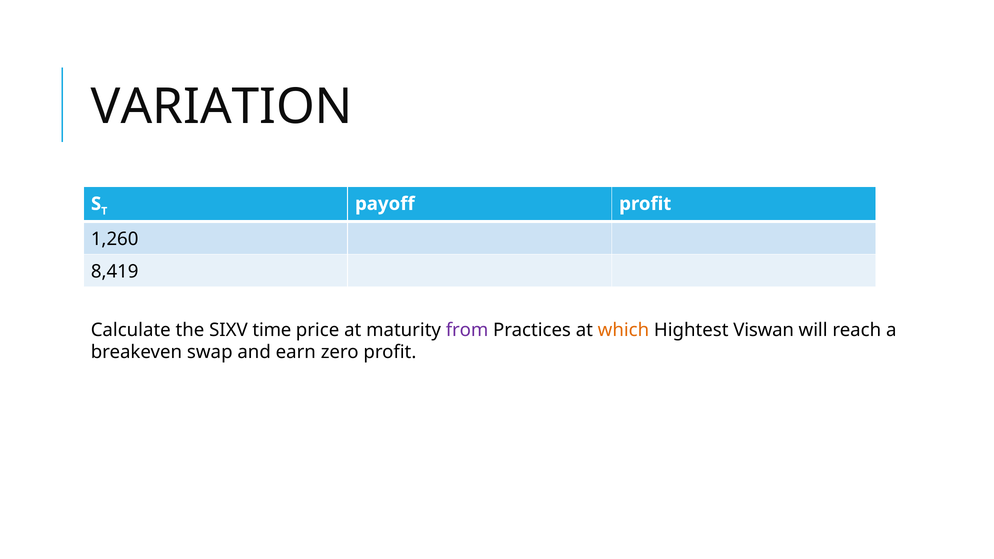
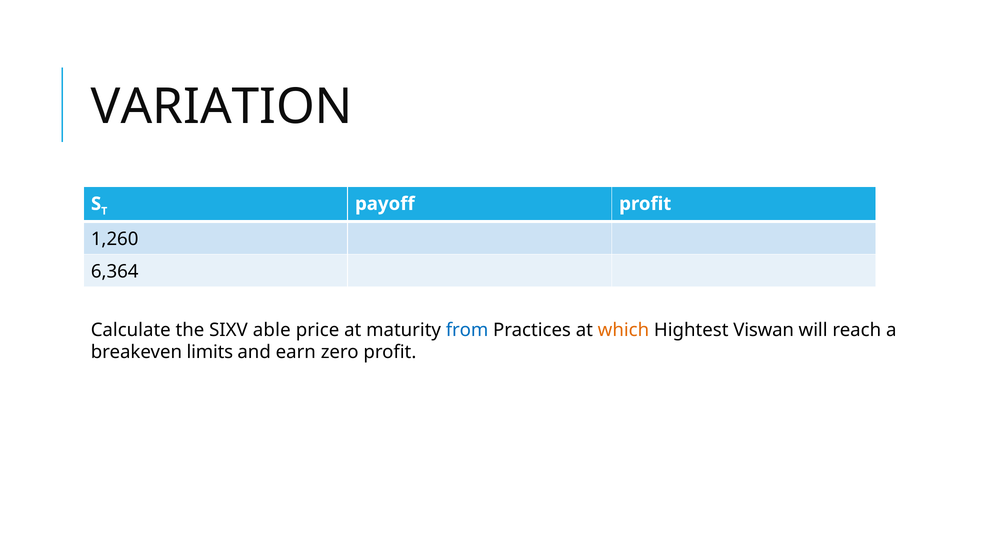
8,419: 8,419 -> 6,364
time: time -> able
from colour: purple -> blue
swap: swap -> limits
